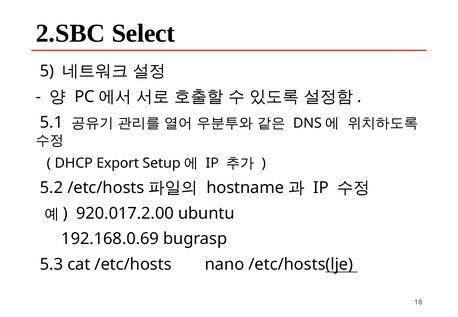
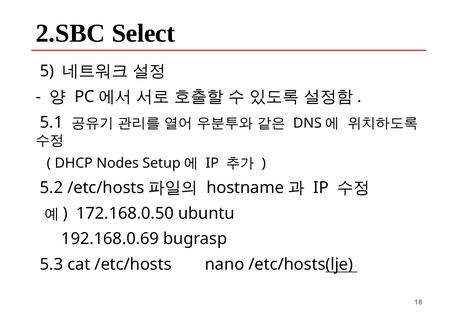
Export: Export -> Nodes
920.017.2.00: 920.017.2.00 -> 172.168.0.50
